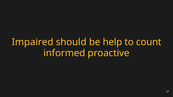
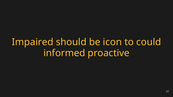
help: help -> icon
count: count -> could
